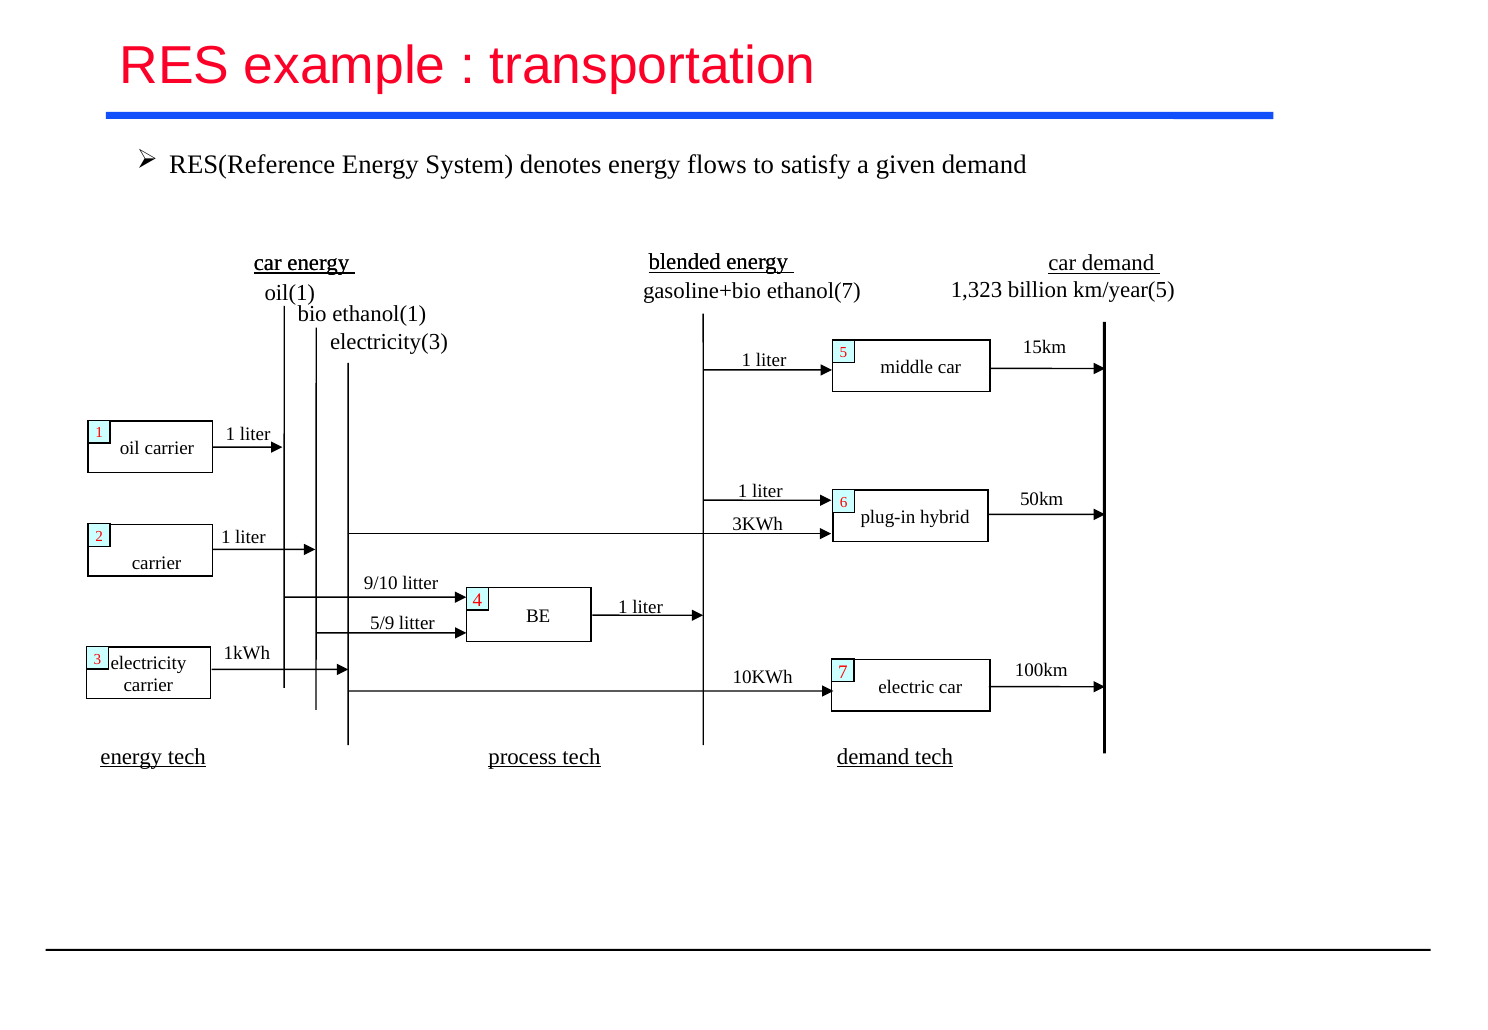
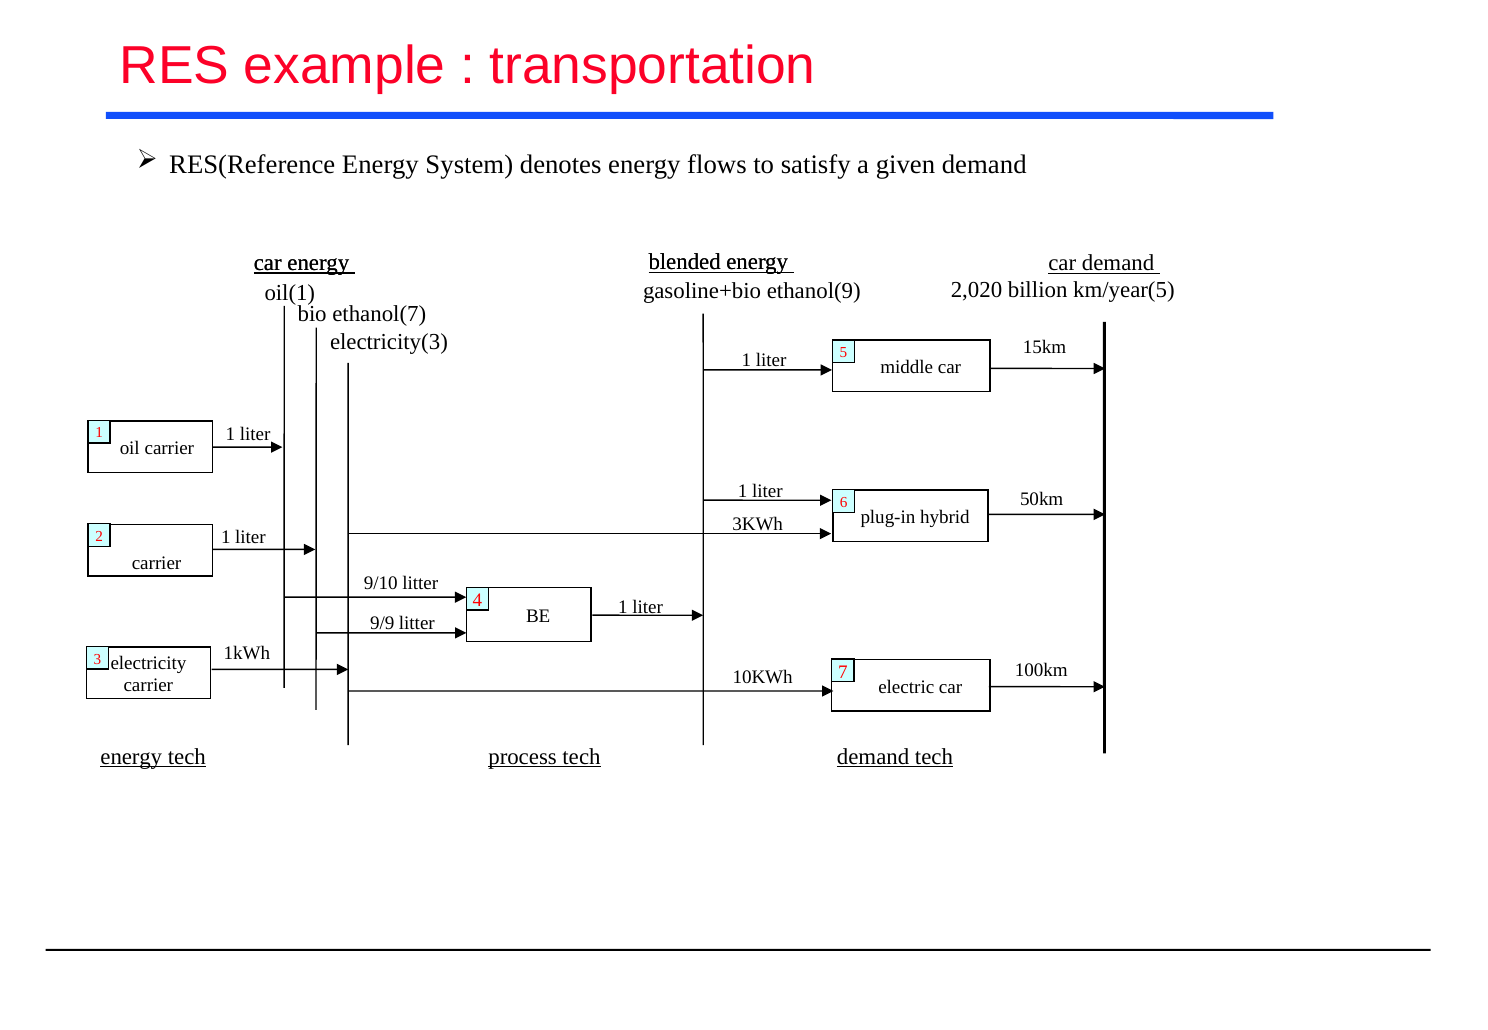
1,323: 1,323 -> 2,020
ethanol(7: ethanol(7 -> ethanol(9
ethanol(1: ethanol(1 -> ethanol(7
5/9: 5/9 -> 9/9
